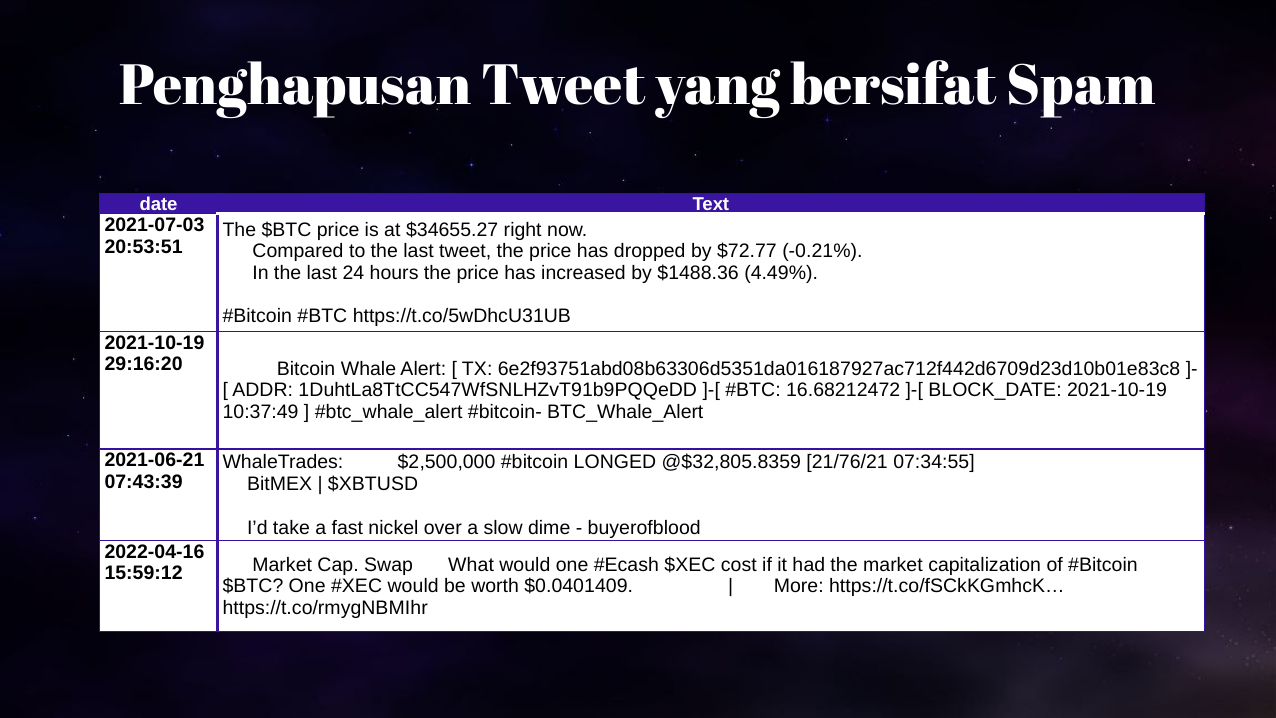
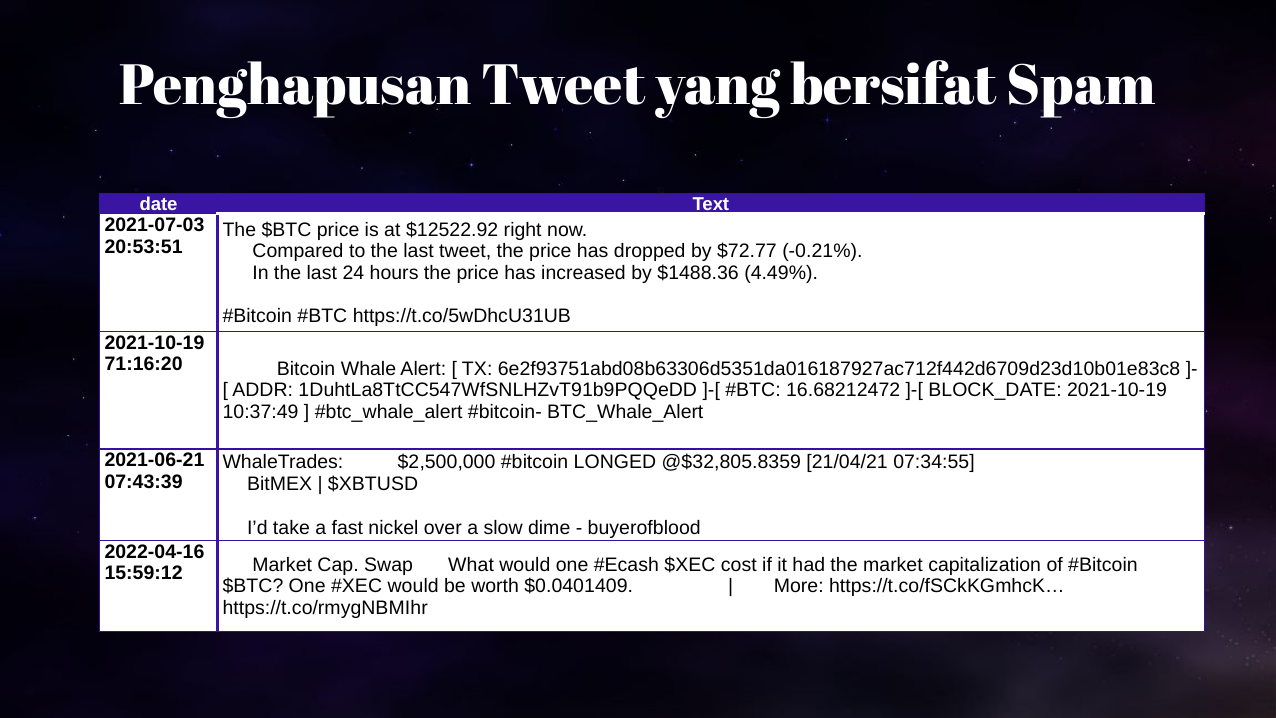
$34655.27: $34655.27 -> $12522.92
29:16:20: 29:16:20 -> 71:16:20
21/76/21: 21/76/21 -> 21/04/21
